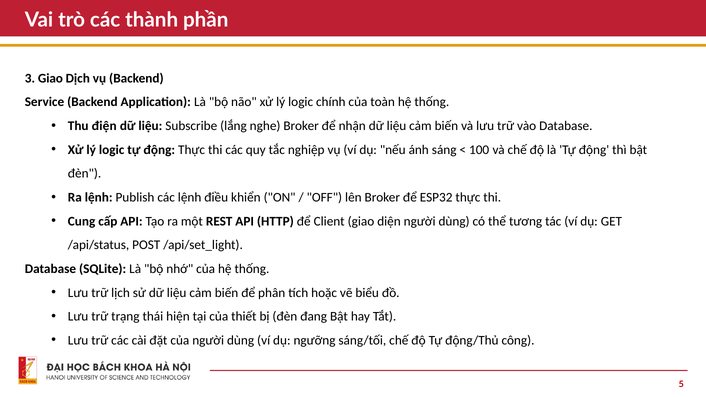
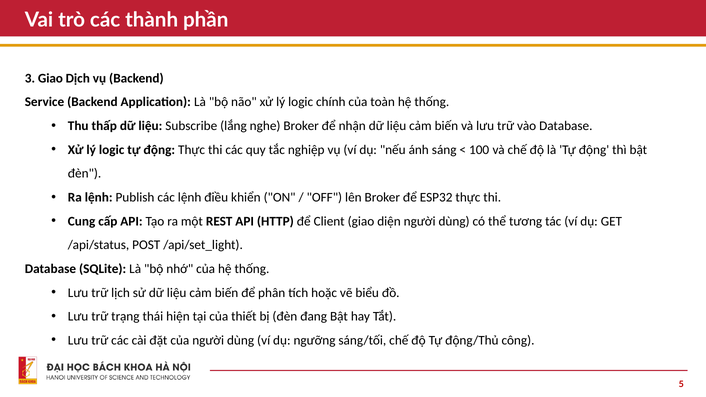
điện: điện -> thấp
